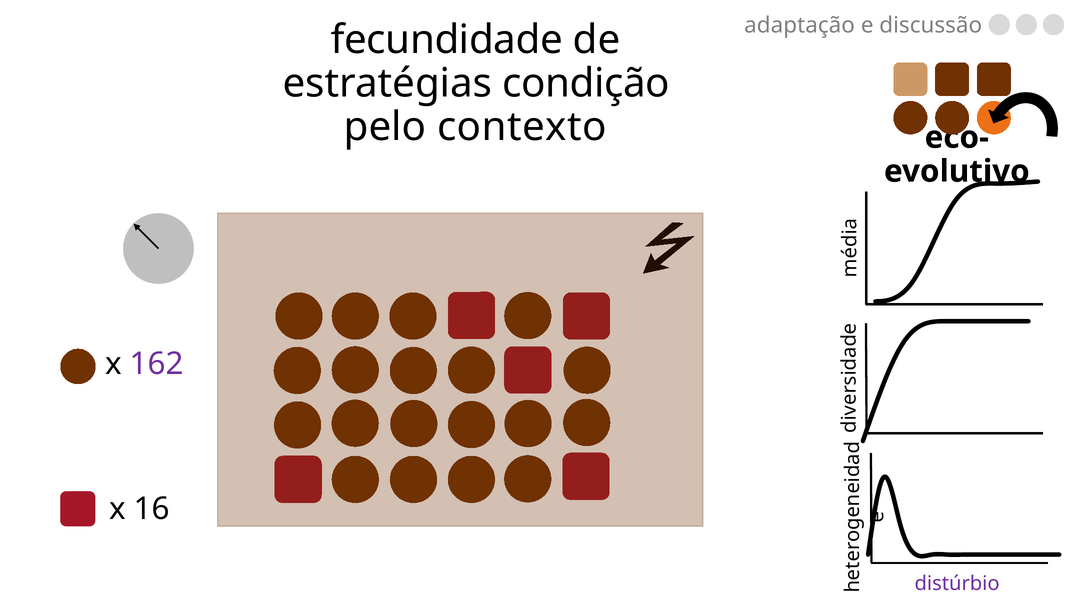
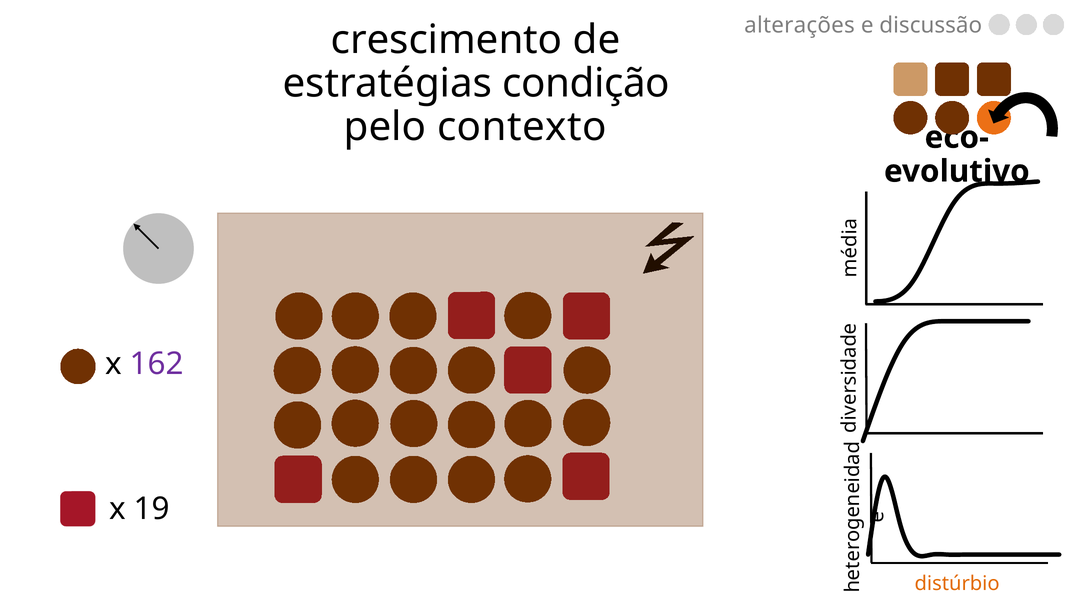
adaptação: adaptação -> alterações
fecundidade: fecundidade -> crescimento
16: 16 -> 19
distúrbio colour: purple -> orange
